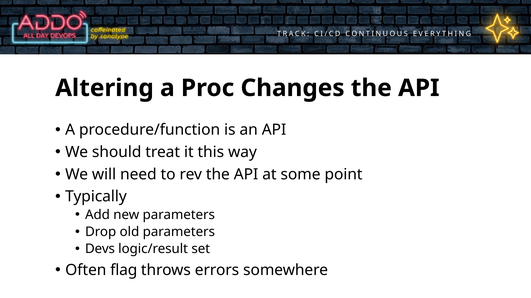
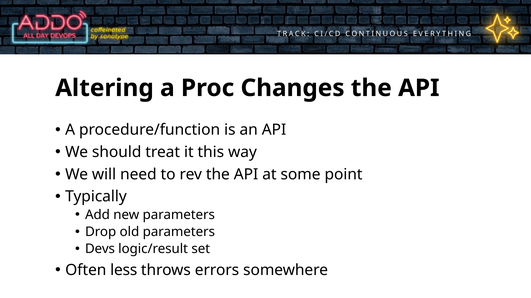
flag: flag -> less
